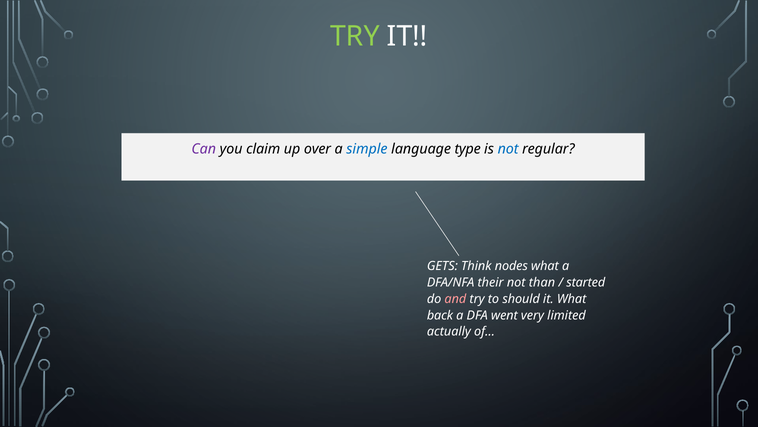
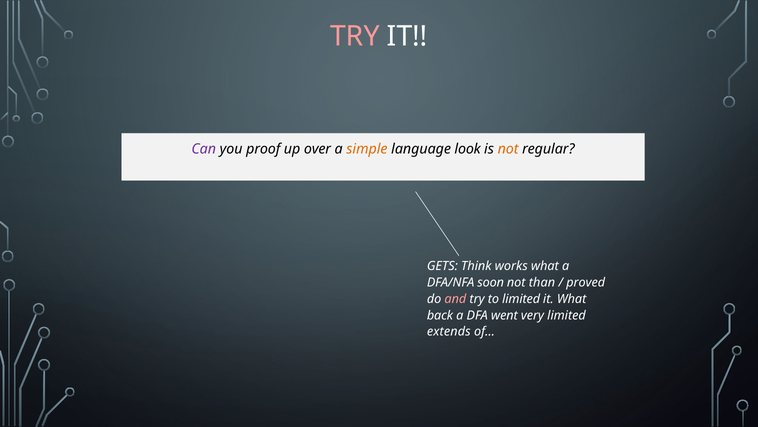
TRY at (355, 36) colour: light green -> pink
claim: claim -> proof
simple colour: blue -> orange
type: type -> look
not at (508, 149) colour: blue -> orange
nodes: nodes -> works
their: their -> soon
started: started -> proved
to should: should -> limited
actually: actually -> extends
